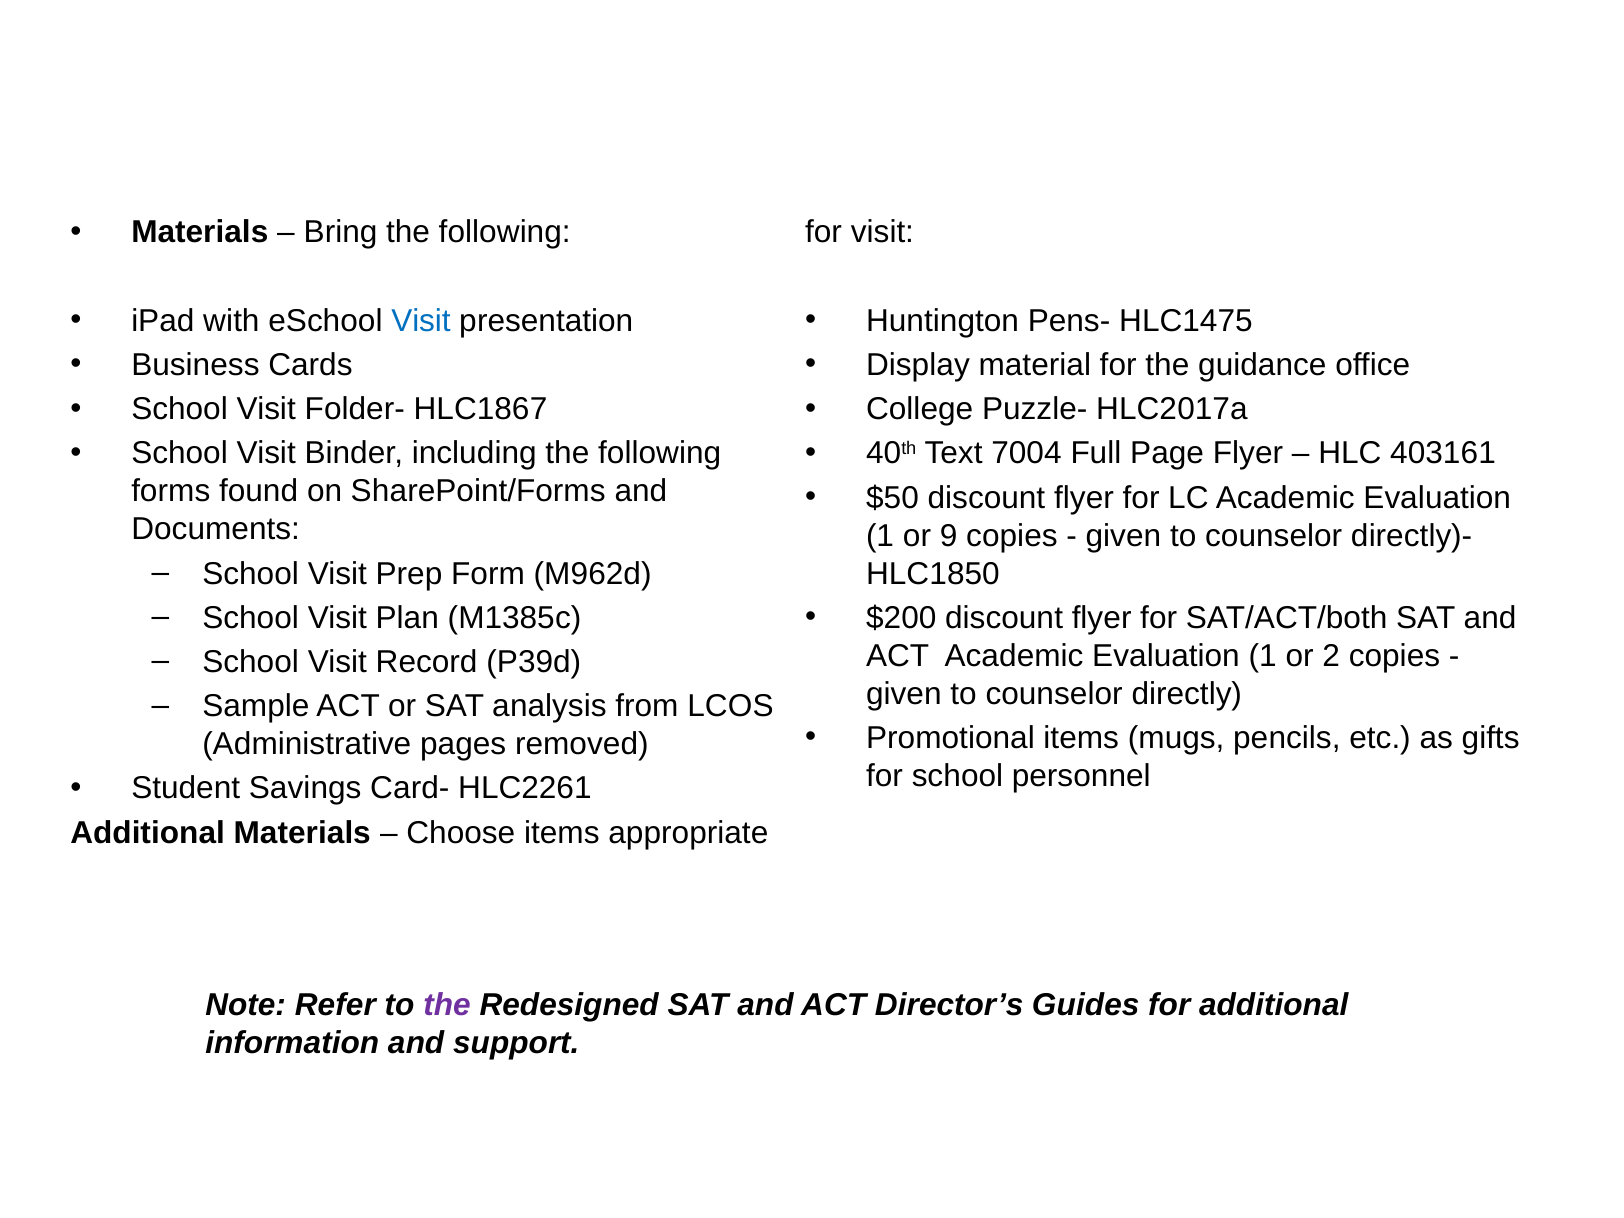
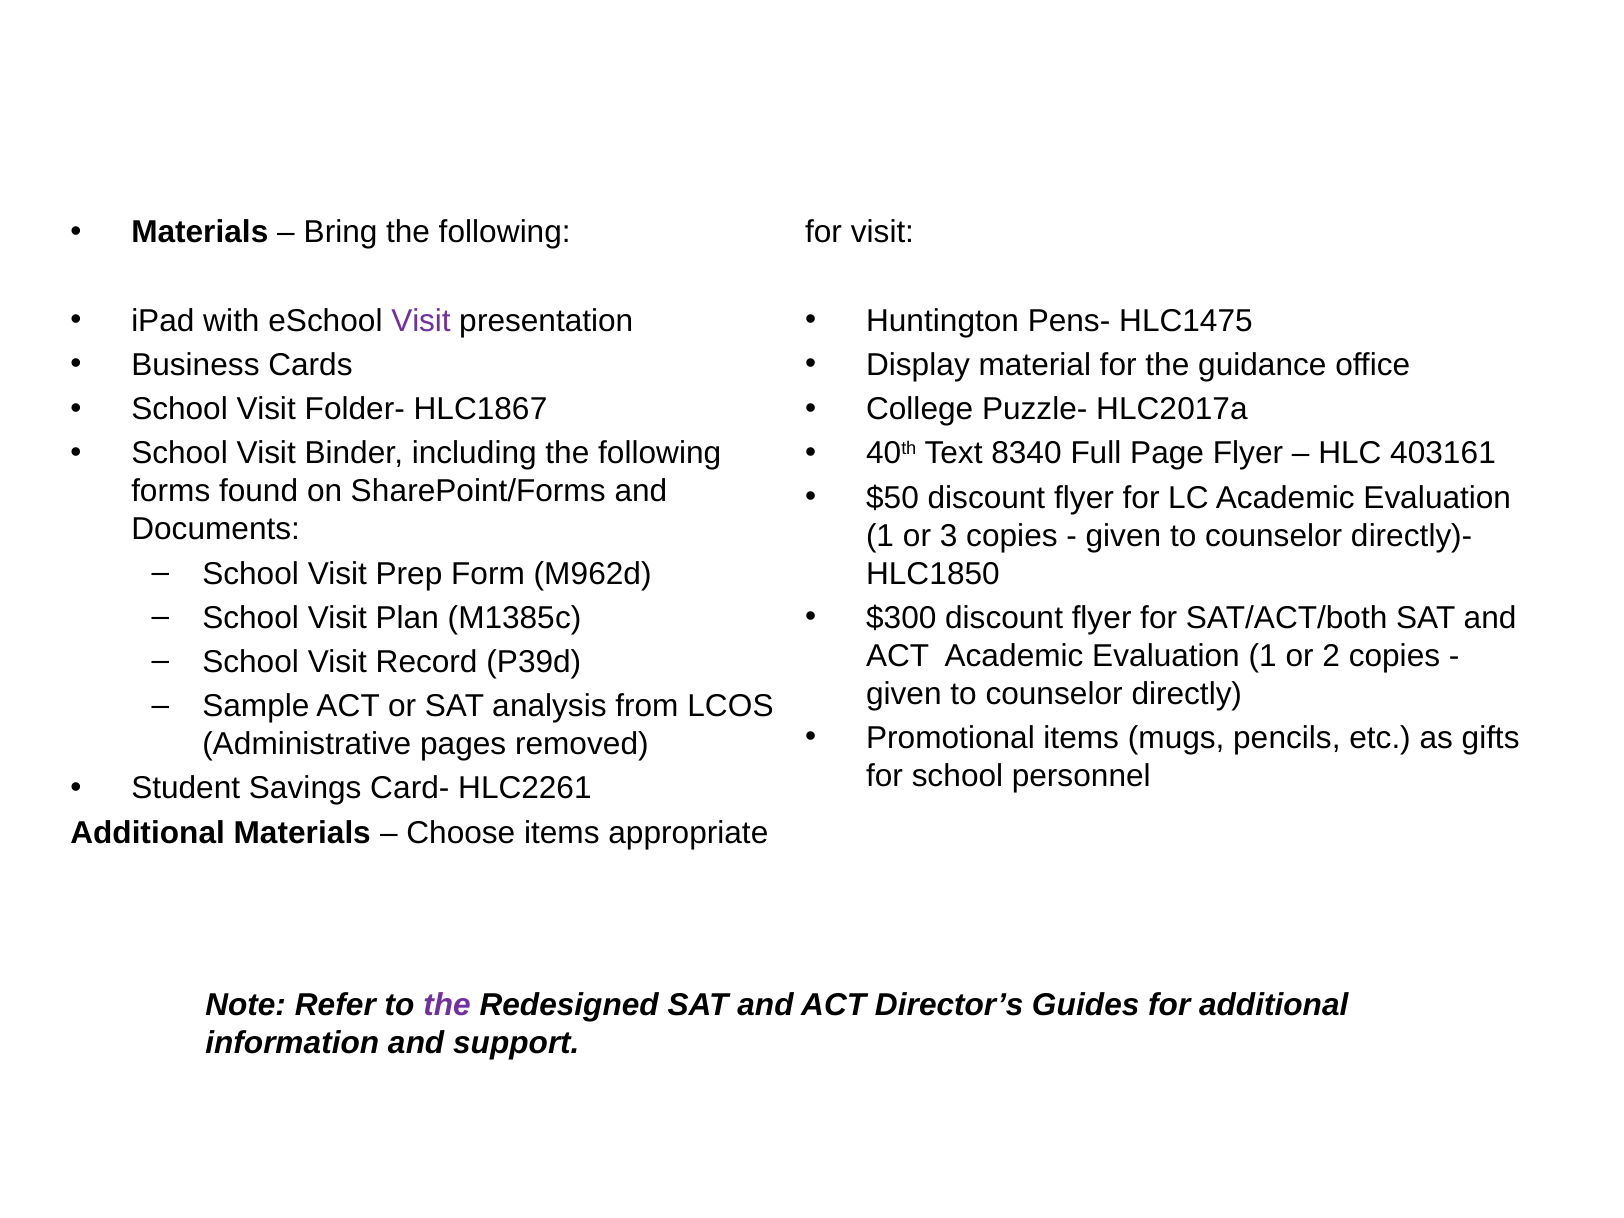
Visit at (421, 321) colour: blue -> purple
7004: 7004 -> 8340
9: 9 -> 3
$200: $200 -> $300
